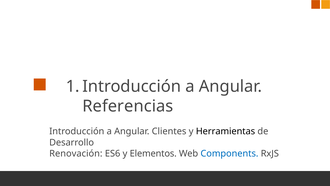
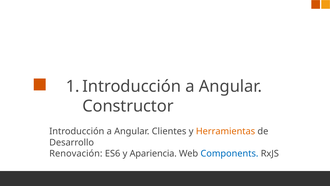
Referencias: Referencias -> Constructor
Herramientas colour: black -> orange
Elementos: Elementos -> Apariencia
